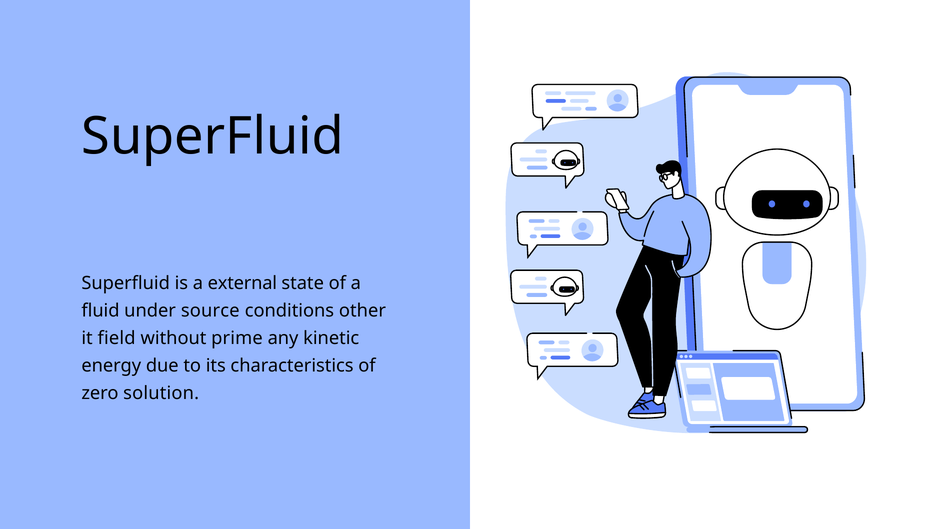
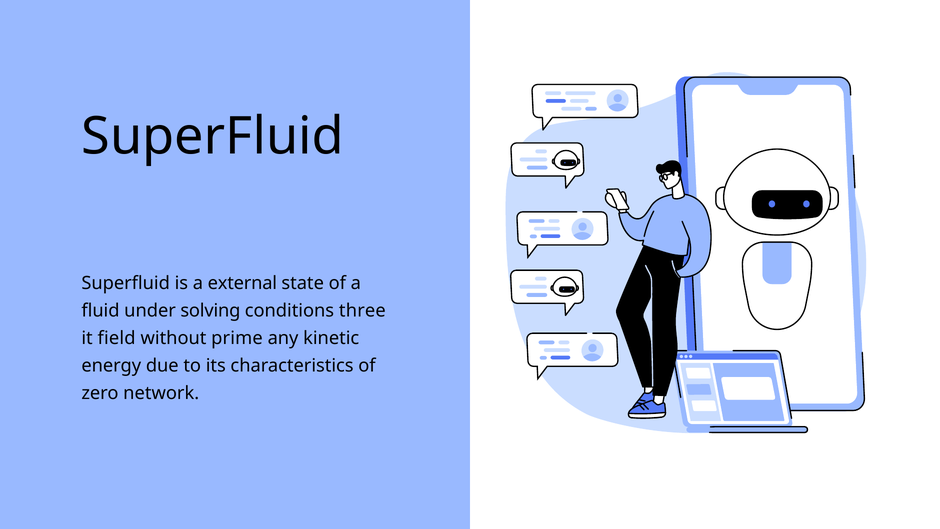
source: source -> solving
other: other -> three
solution: solution -> network
